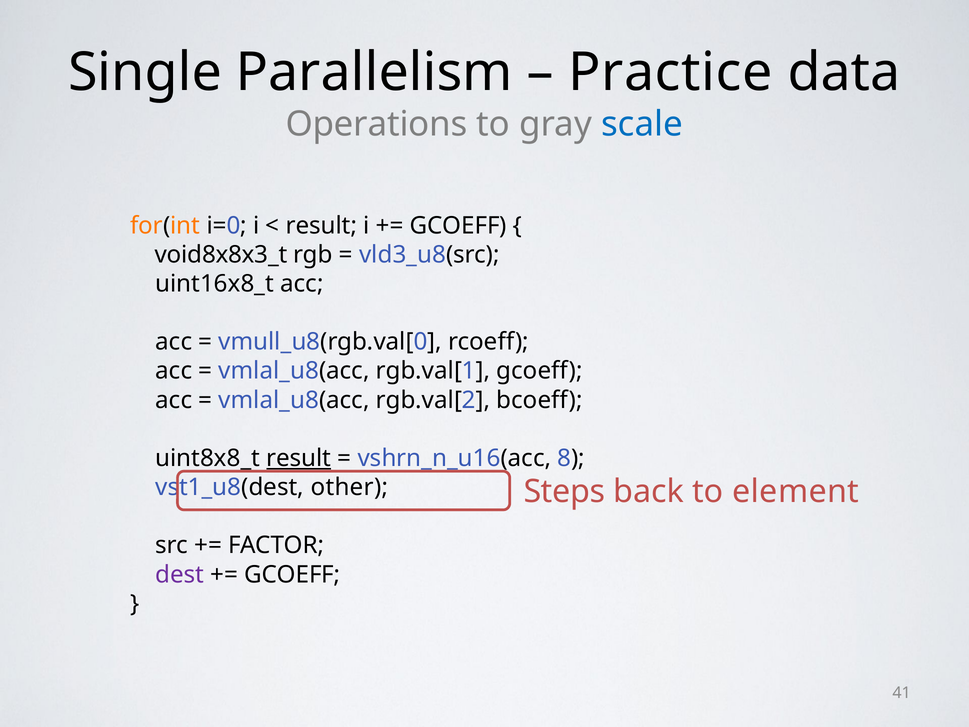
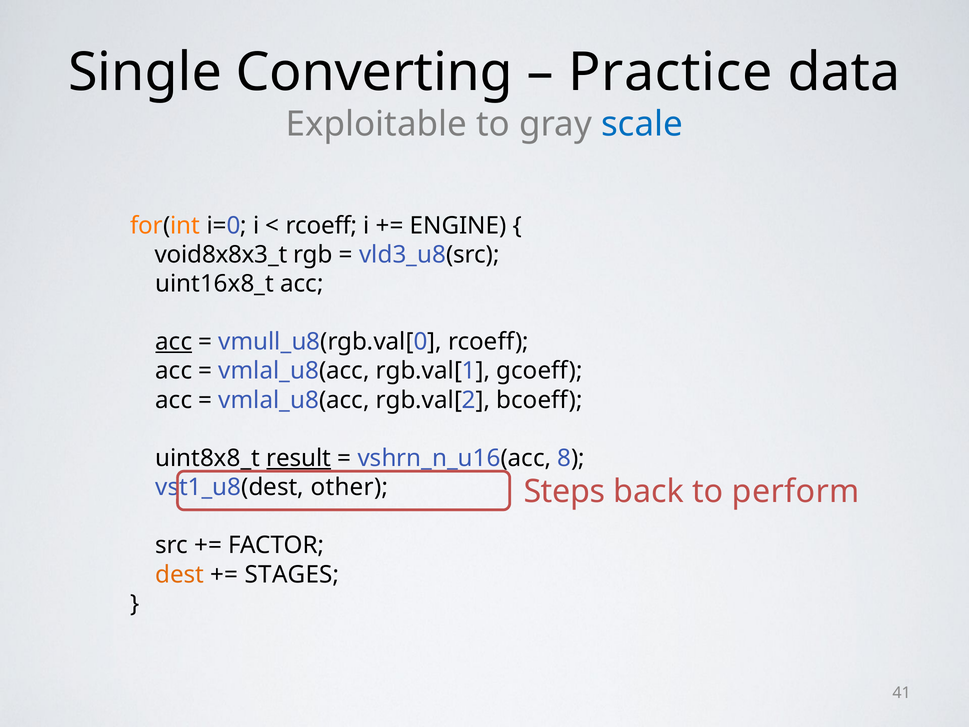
Parallelism: Parallelism -> Converting
Operations: Operations -> Exploitable
result at (321, 226): result -> rcoeff
GCOEFF at (458, 226): GCOEFF -> ENGINE
acc at (174, 342) underline: none -> present
element: element -> perform
dest colour: purple -> orange
GCOEFF at (292, 574): GCOEFF -> STAGES
